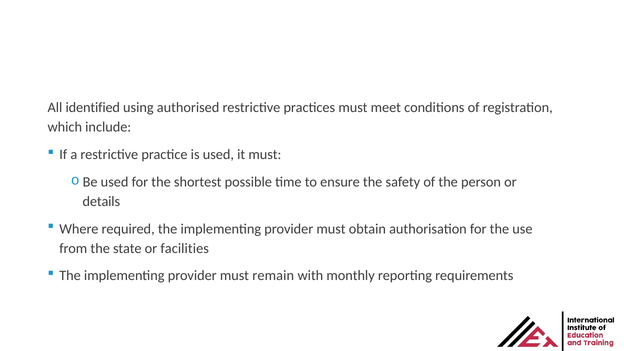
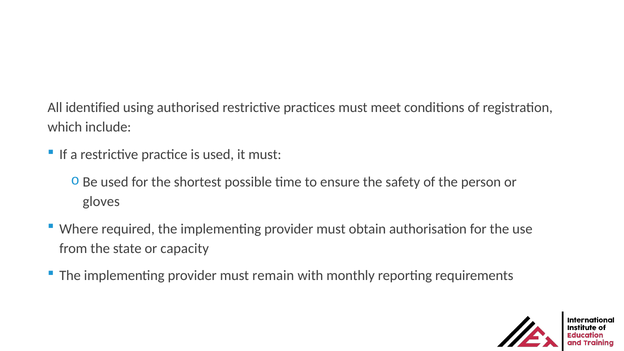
details: details -> gloves
facilities: facilities -> capacity
